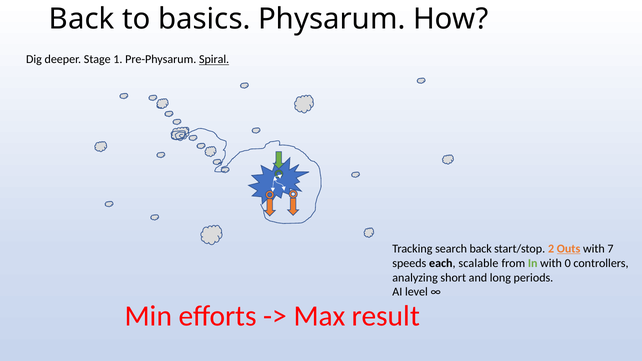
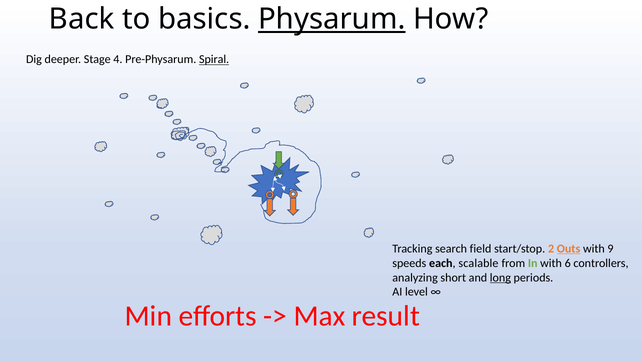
Physarum underline: none -> present
1: 1 -> 4
search back: back -> field
7: 7 -> 9
0: 0 -> 6
long underline: none -> present
